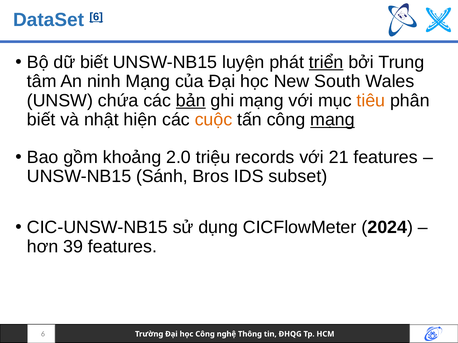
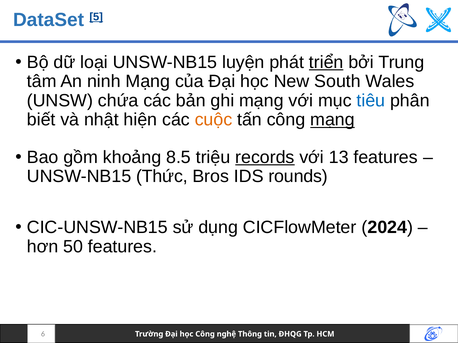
DataSet 6: 6 -> 5
dữ biết: biết -> loại
bản underline: present -> none
tiêu colour: orange -> blue
2.0: 2.0 -> 8.5
records underline: none -> present
21: 21 -> 13
Sánh: Sánh -> Thức
subset: subset -> rounds
39: 39 -> 50
